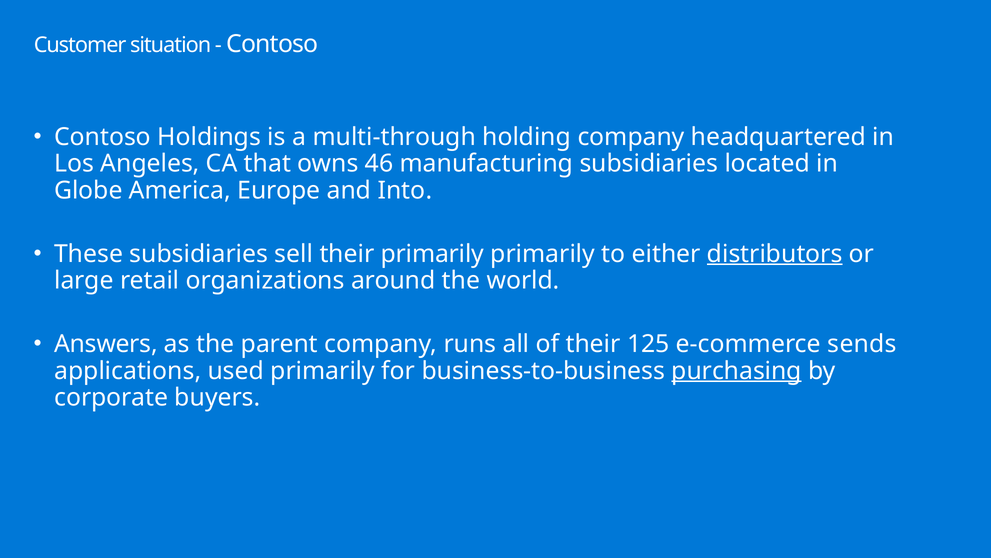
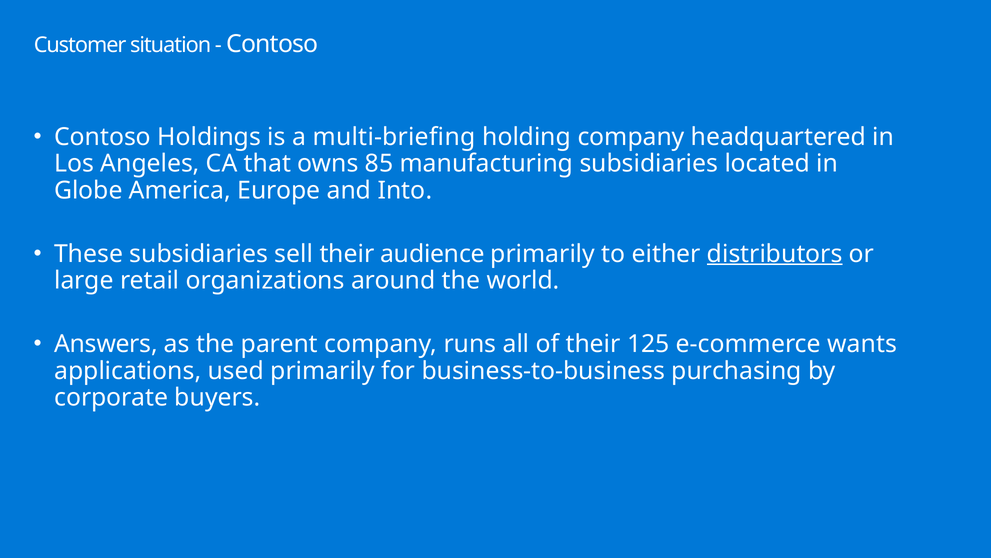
multi-through: multi-through -> multi-briefing
46: 46 -> 85
their primarily: primarily -> audience
sends: sends -> wants
purchasing underline: present -> none
